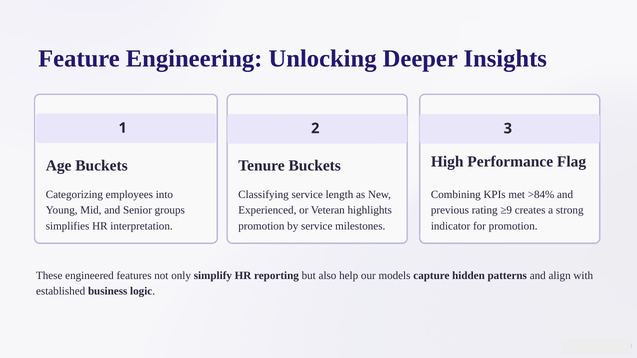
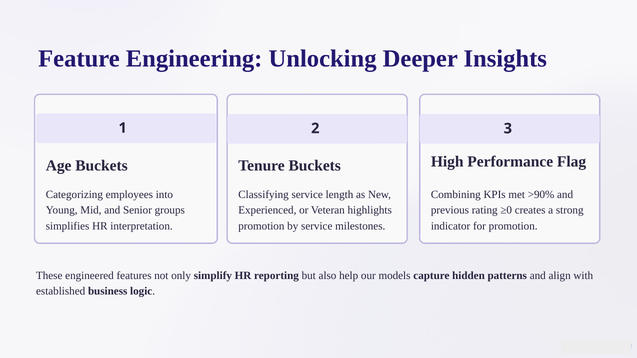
>84%: >84% -> >90%
≥9: ≥9 -> ≥0
